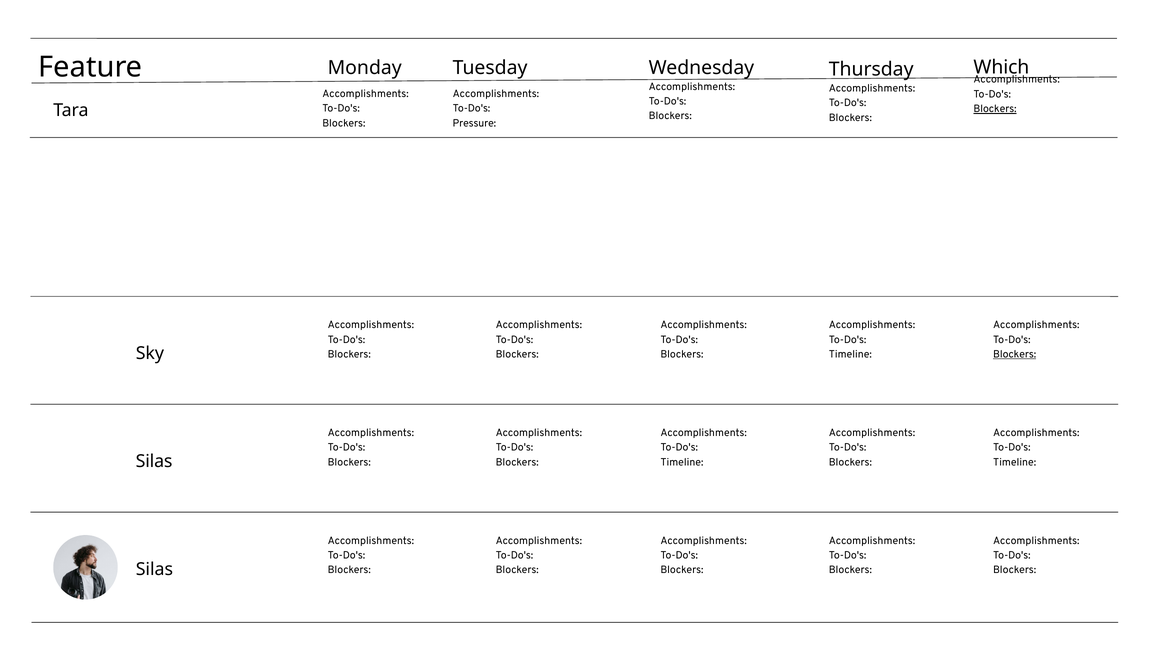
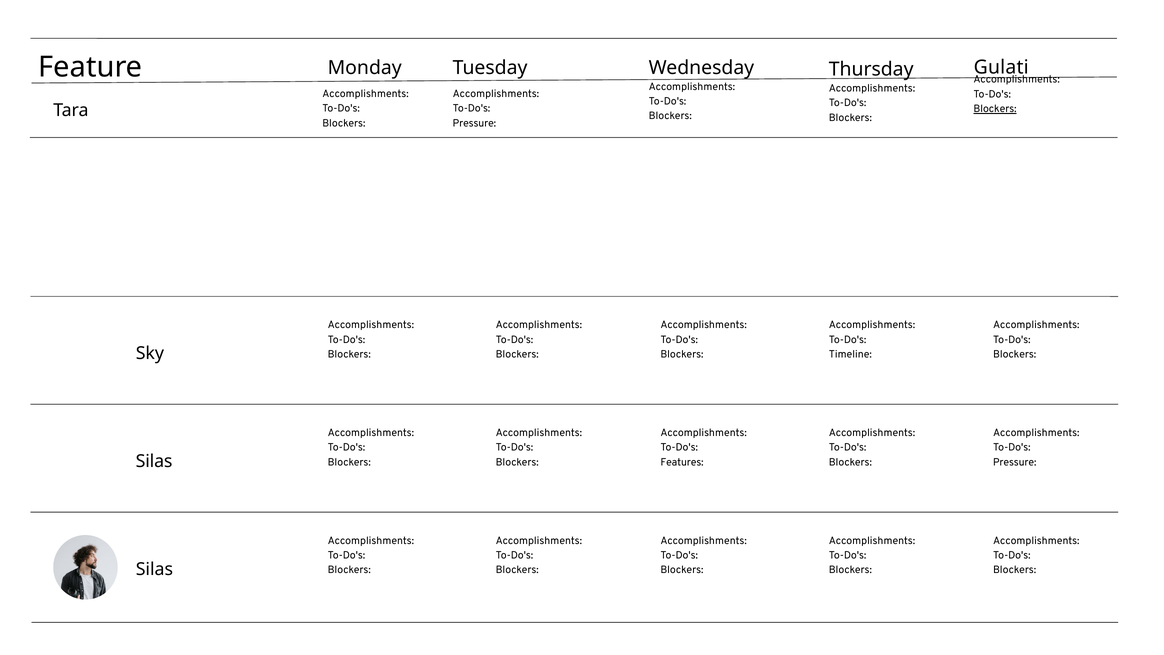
Which: Which -> Gulati
Blockers at (1015, 354) underline: present -> none
Timeline at (682, 462): Timeline -> Features
Timeline at (1015, 462): Timeline -> Pressure
